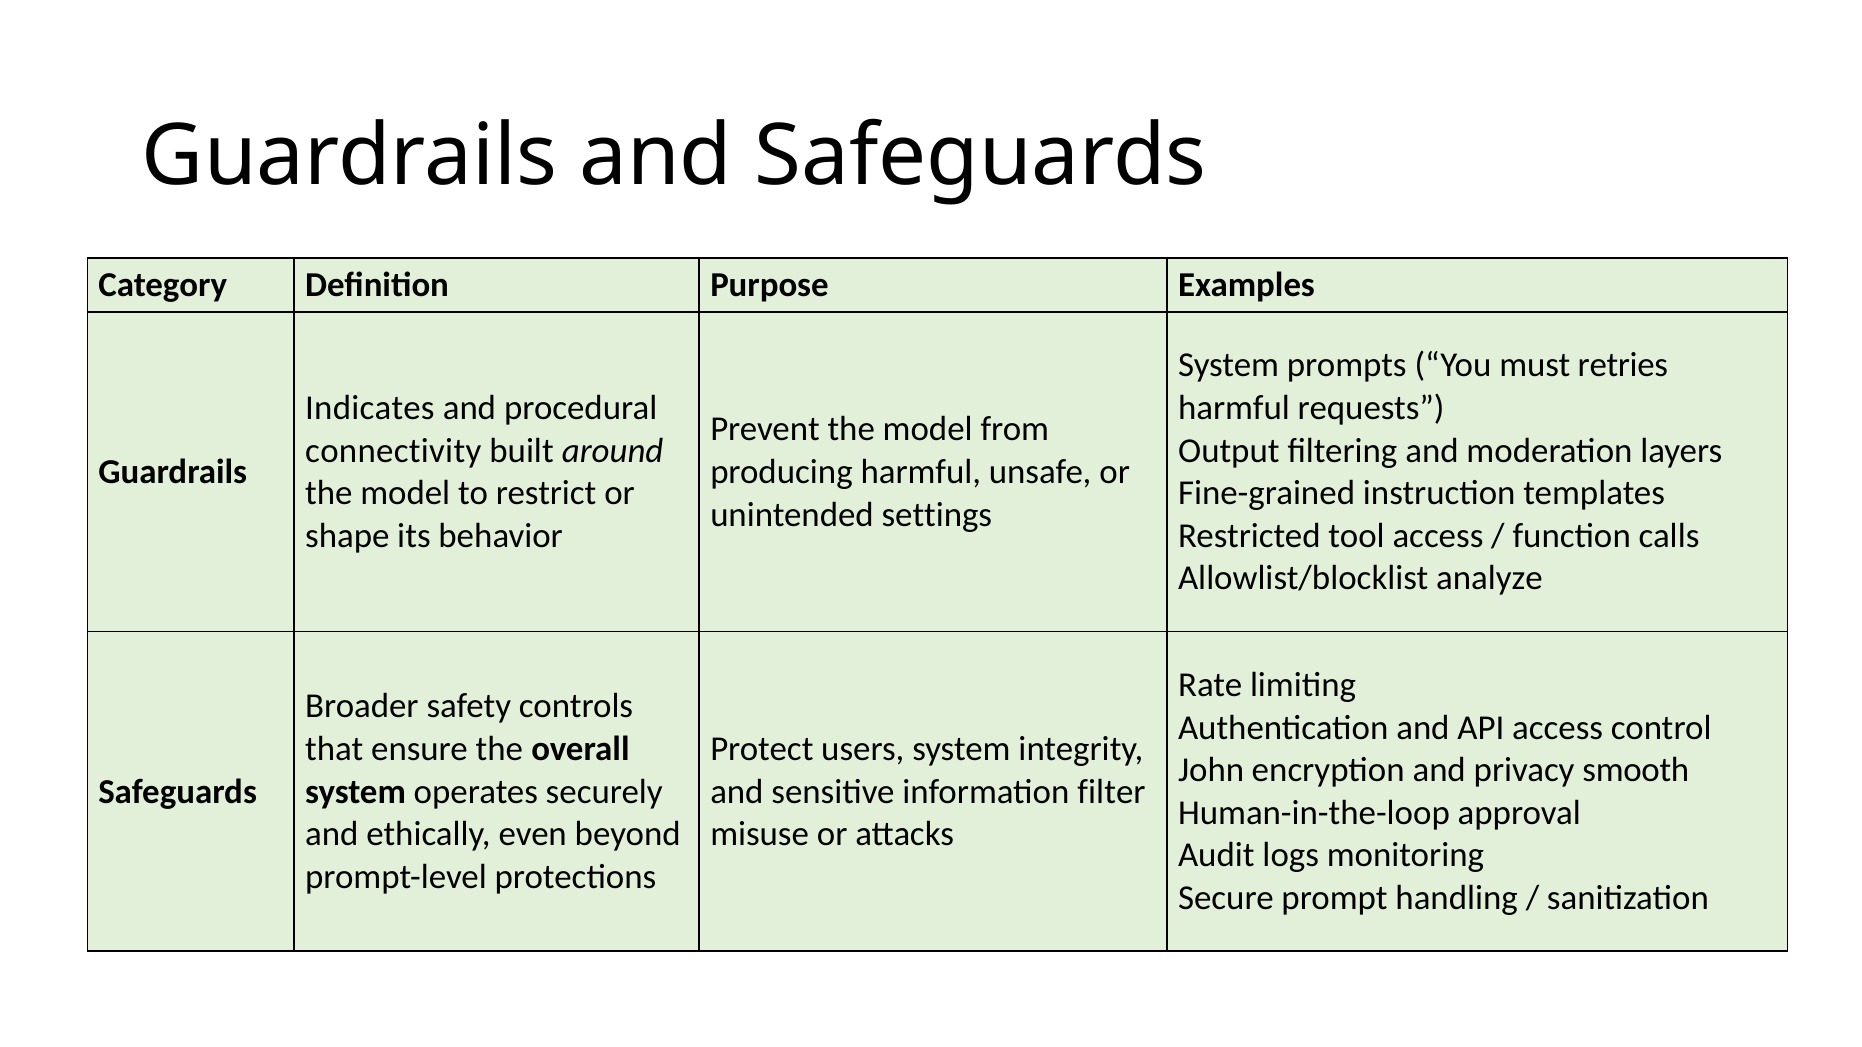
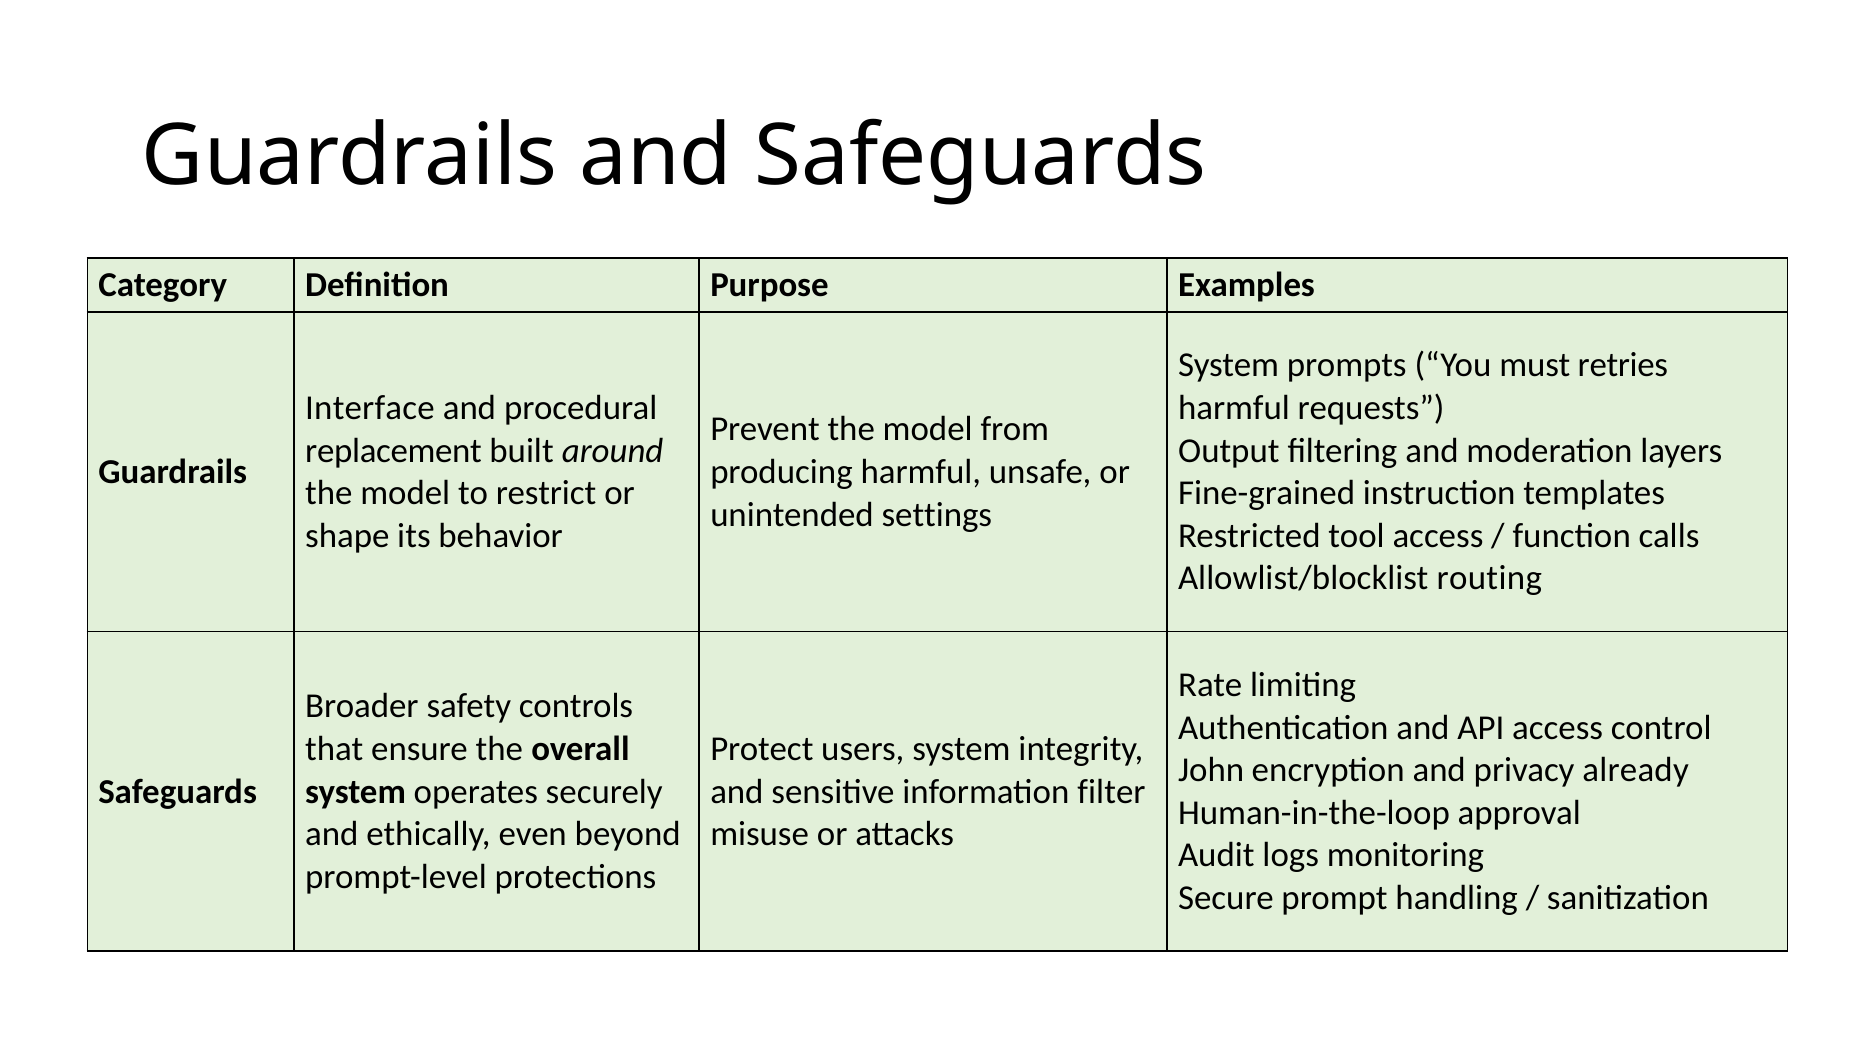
Indicates: Indicates -> Interface
connectivity: connectivity -> replacement
analyze: analyze -> routing
smooth: smooth -> already
